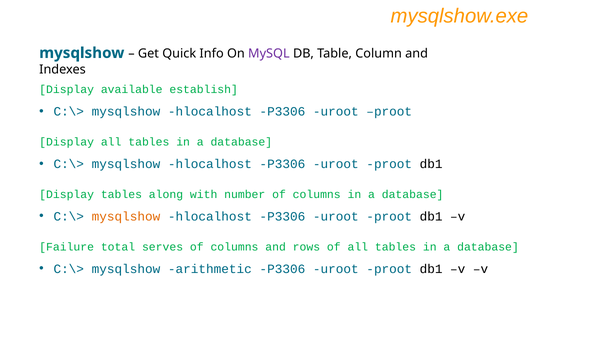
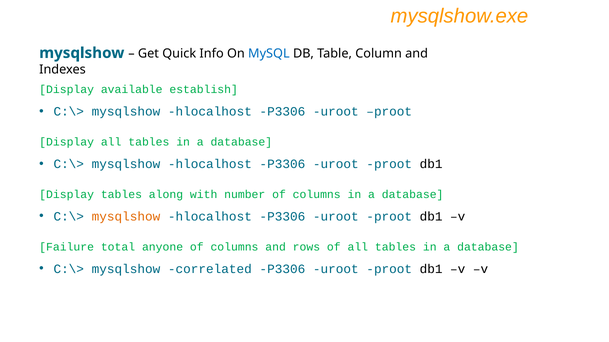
MySQL colour: purple -> blue
serves: serves -> anyone
arithmetic: arithmetic -> correlated
